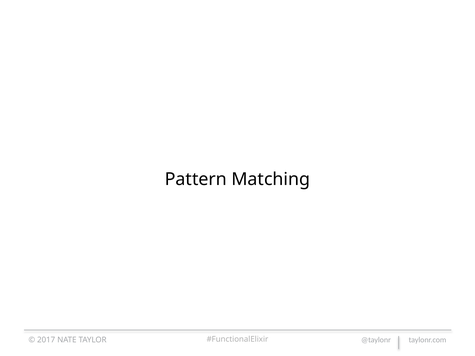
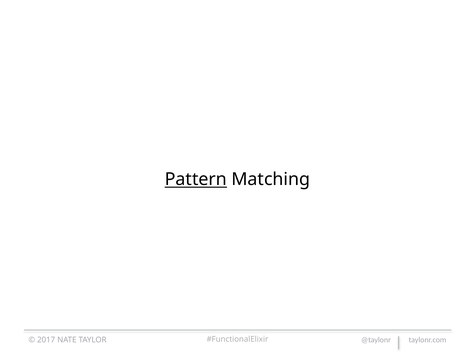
Pattern underline: none -> present
